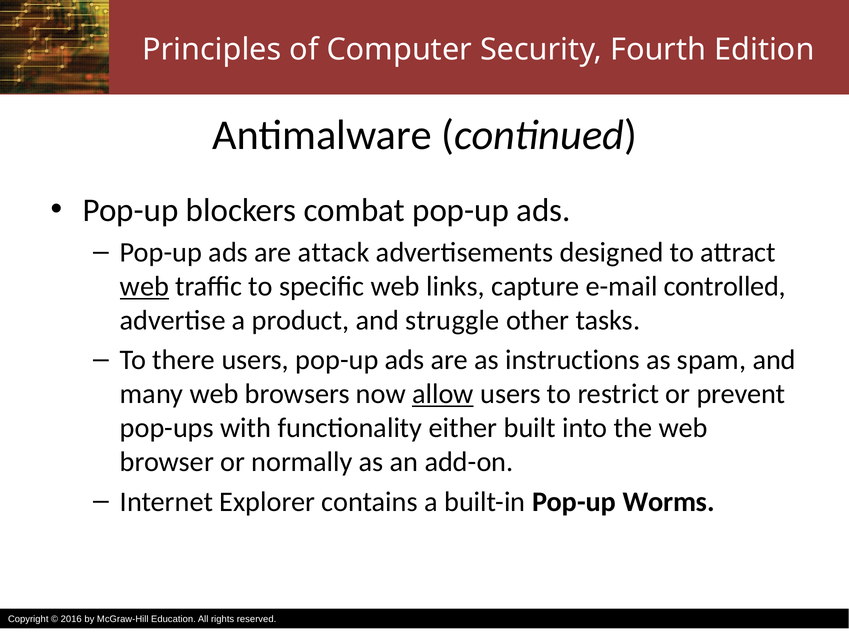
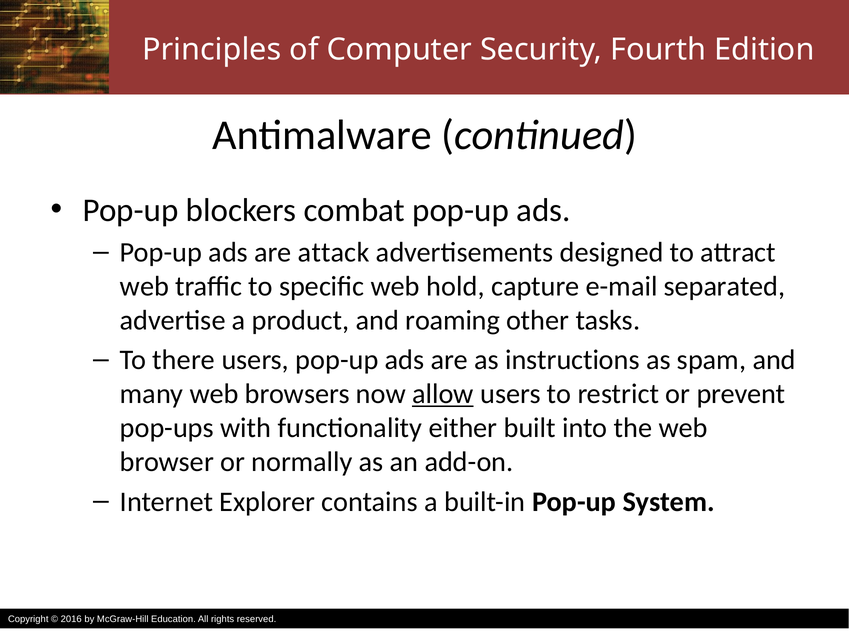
web at (144, 286) underline: present -> none
links: links -> hold
controlled: controlled -> separated
struggle: struggle -> roaming
Worms: Worms -> System
